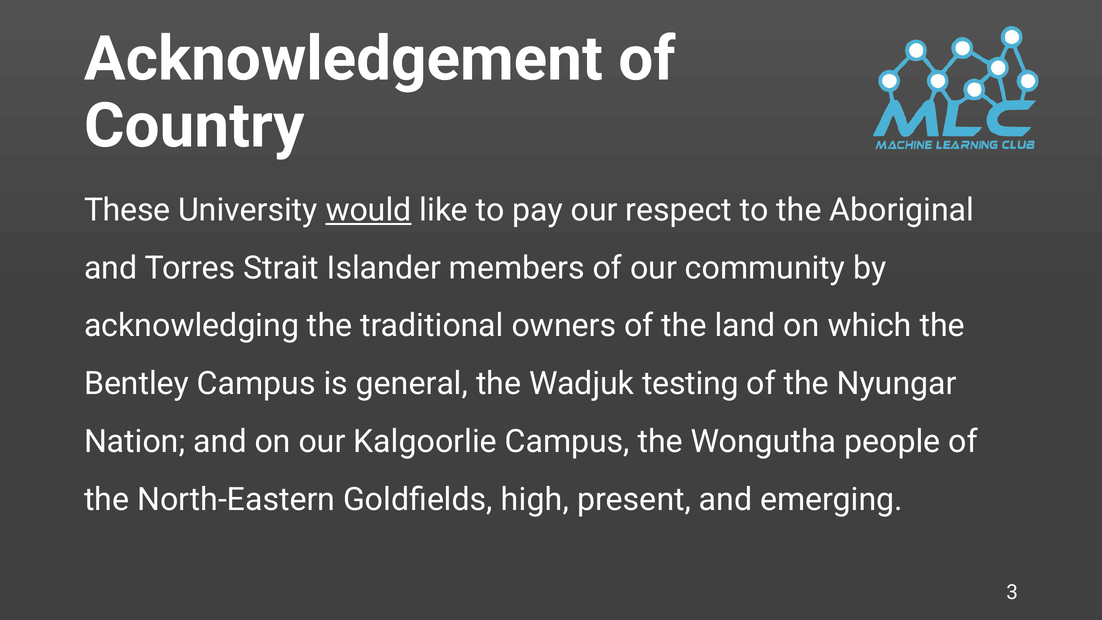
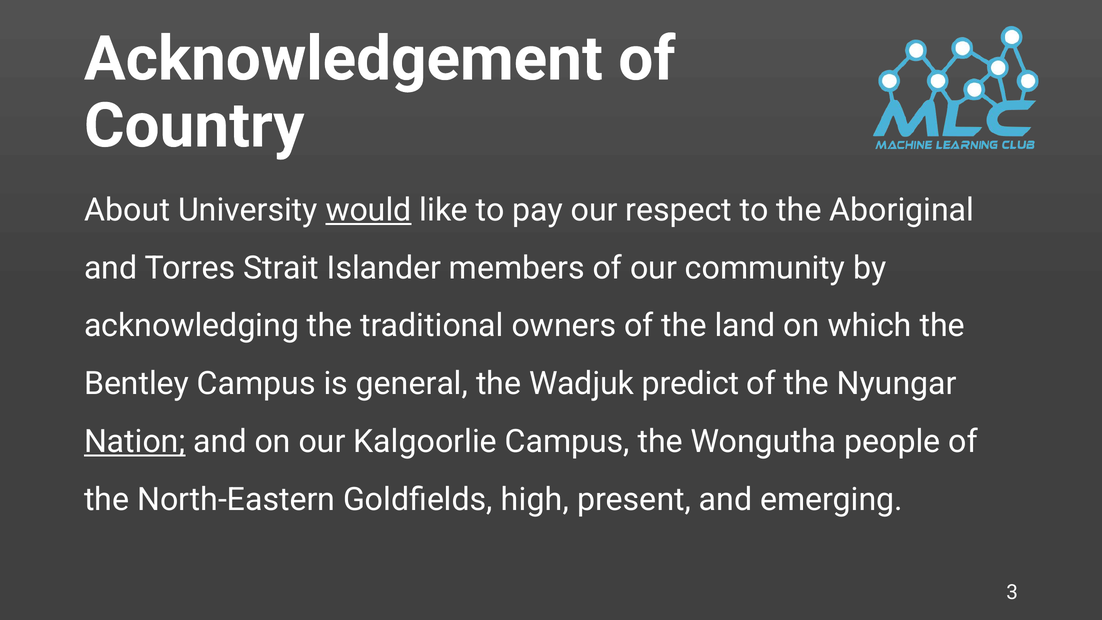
These: These -> About
testing: testing -> predict
Nation underline: none -> present
